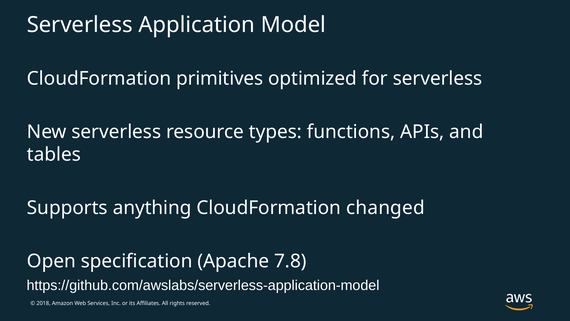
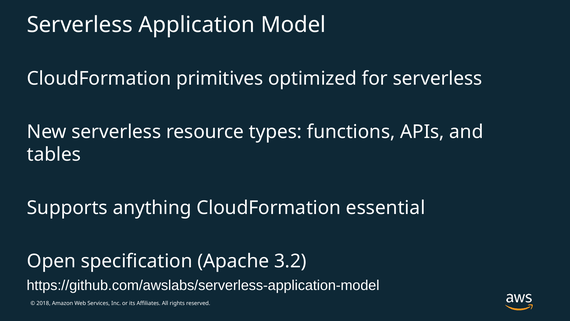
changed: changed -> essential
7.8: 7.8 -> 3.2
